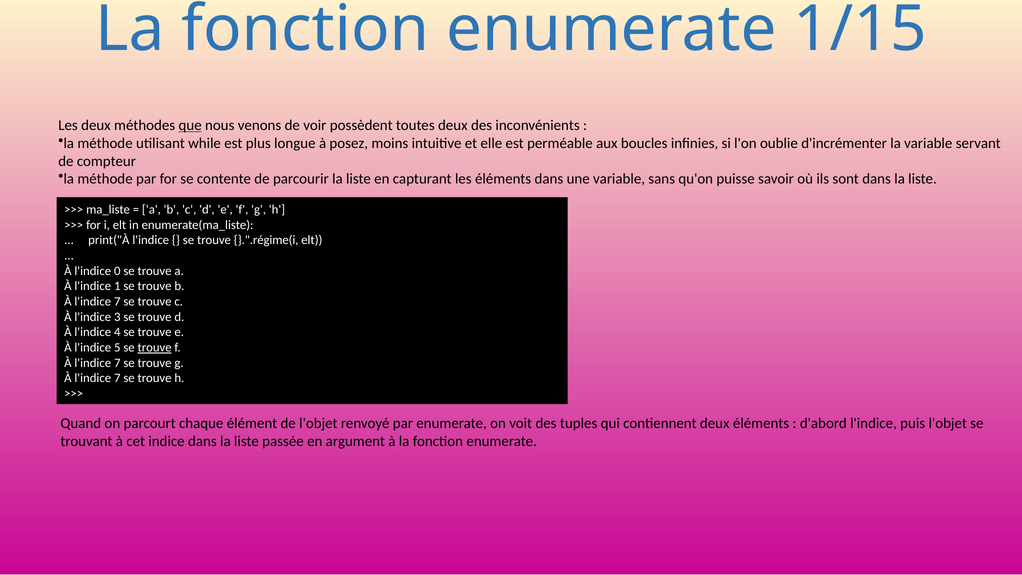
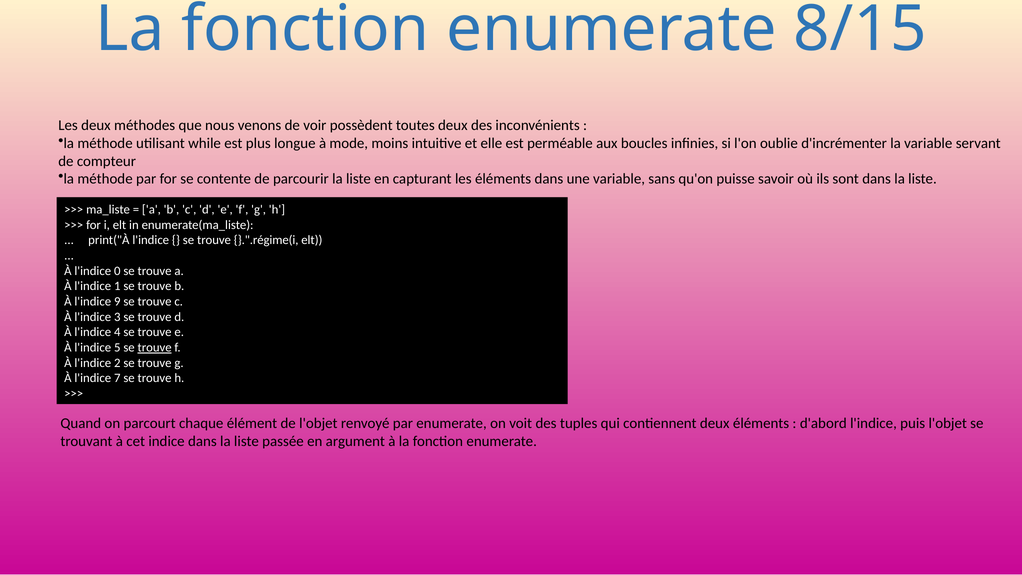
1/15: 1/15 -> 8/15
que underline: present -> none
posez: posez -> mode
7 at (117, 301): 7 -> 9
7 at (117, 363): 7 -> 2
